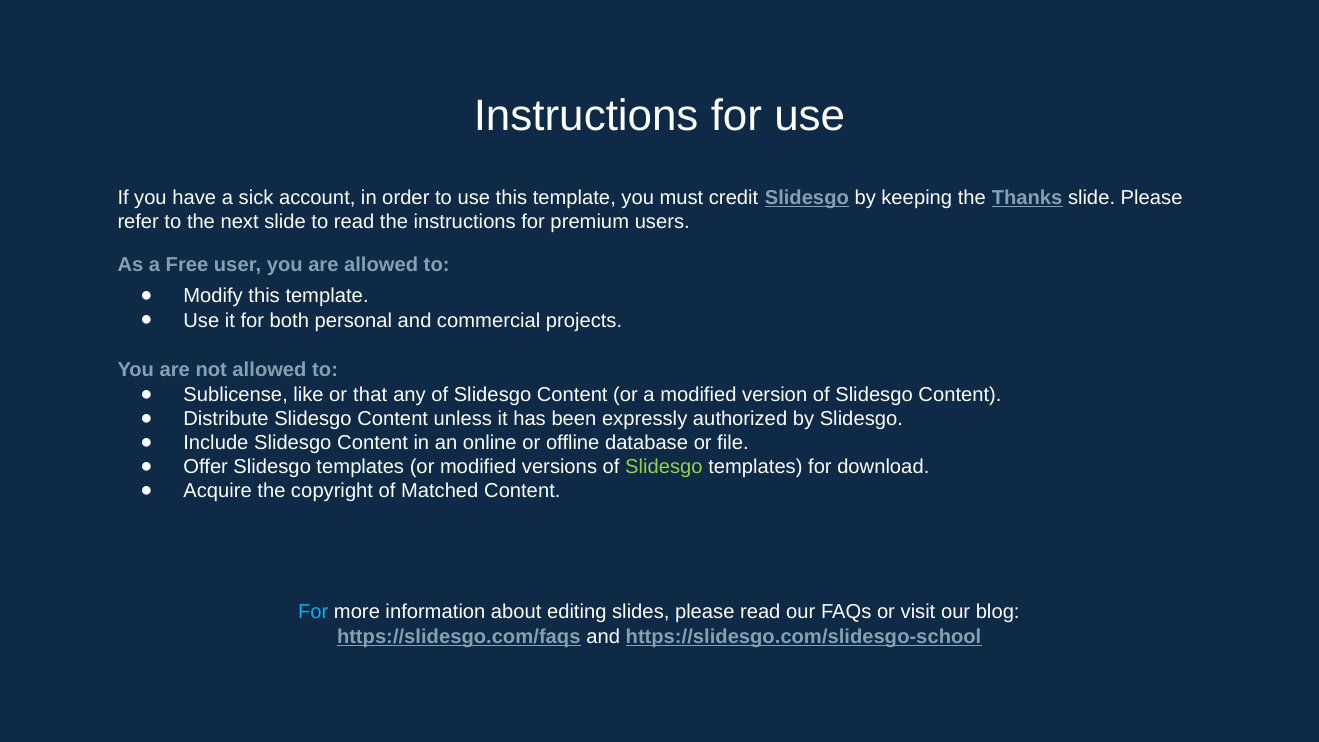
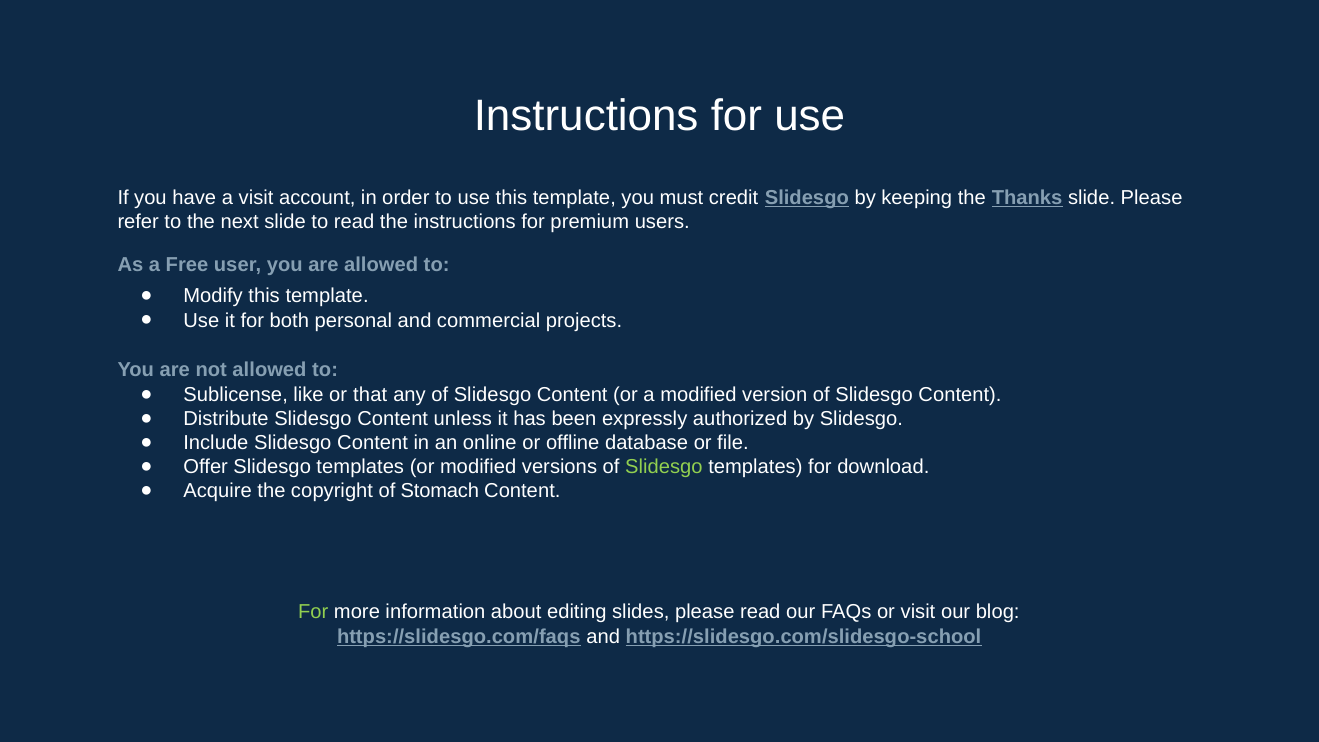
a sick: sick -> visit
Matched: Matched -> Stomach
For at (313, 612) colour: light blue -> light green
